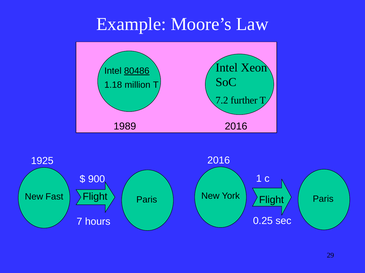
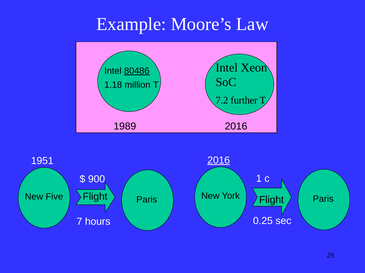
2016 at (219, 161) underline: none -> present
1925: 1925 -> 1951
Fast: Fast -> Five
